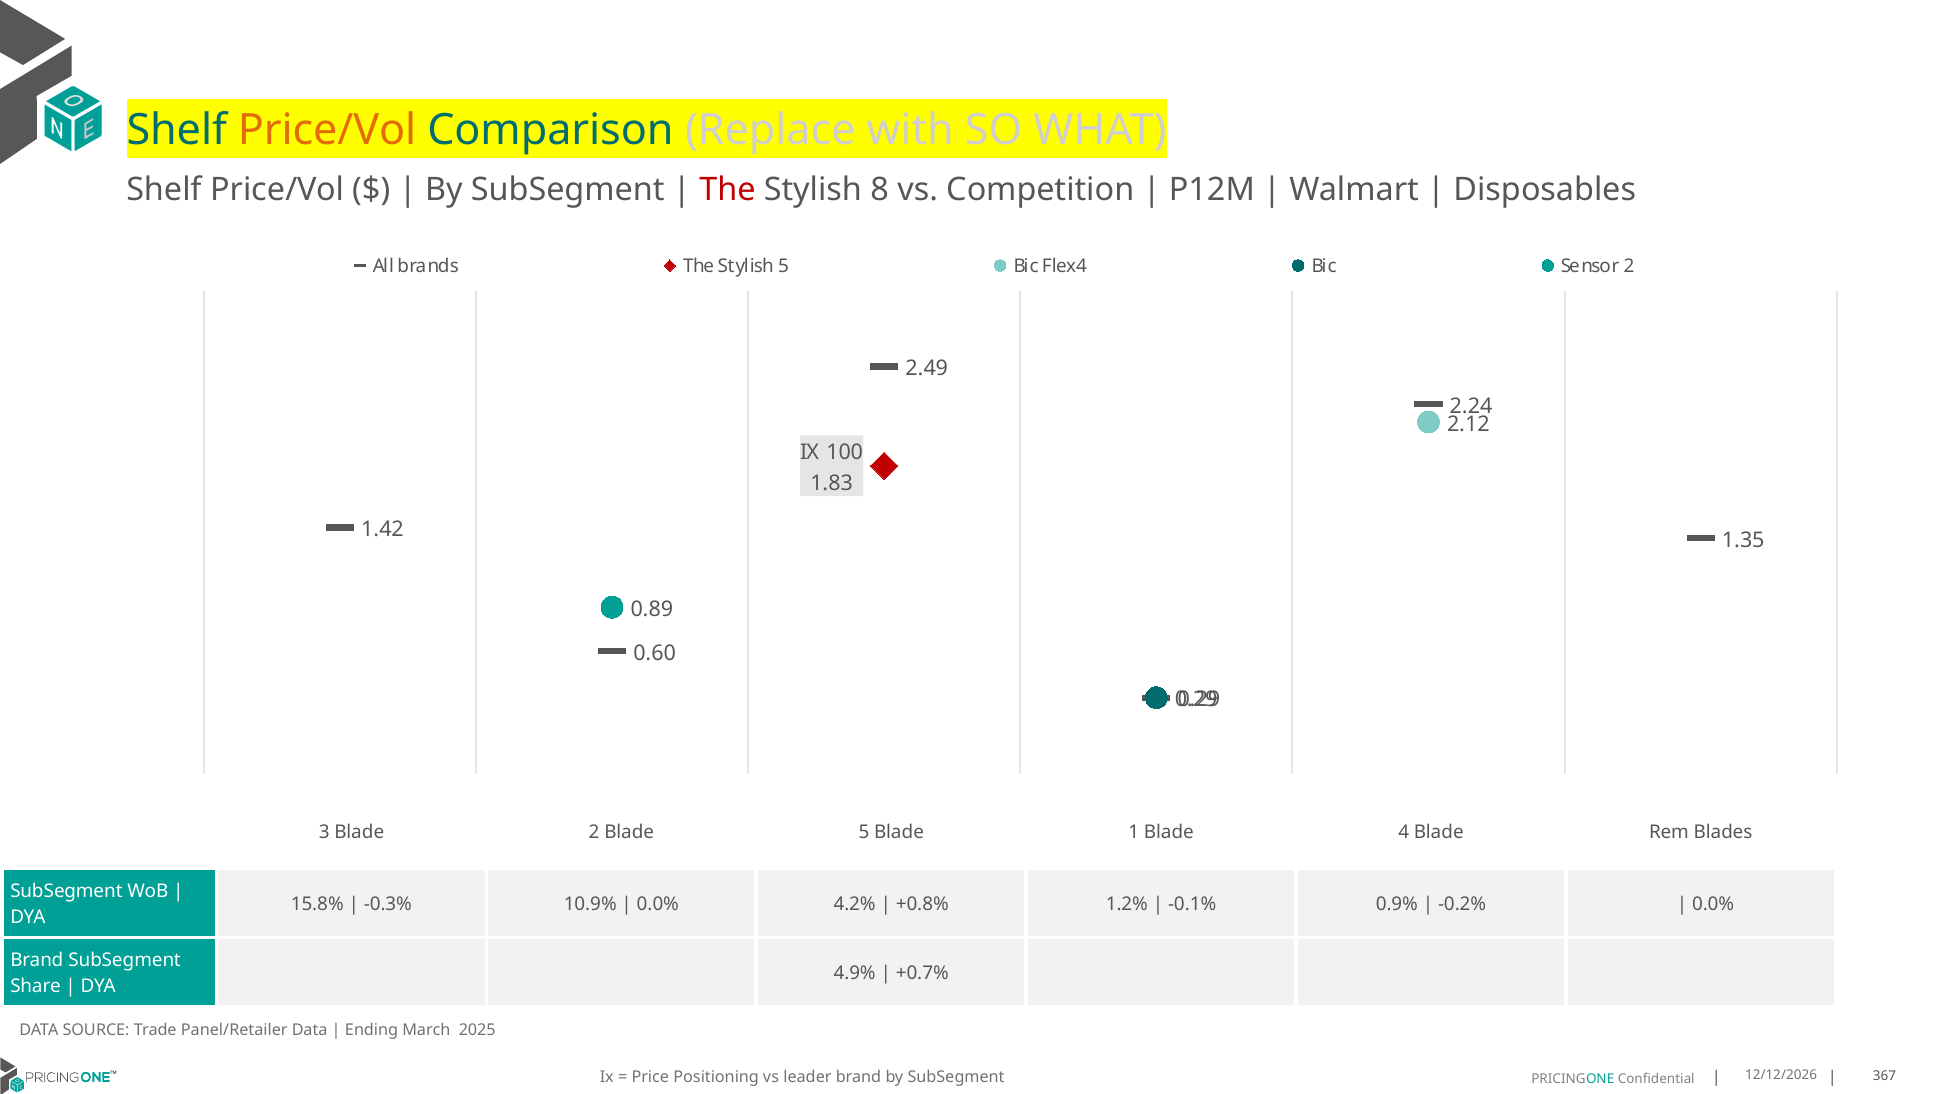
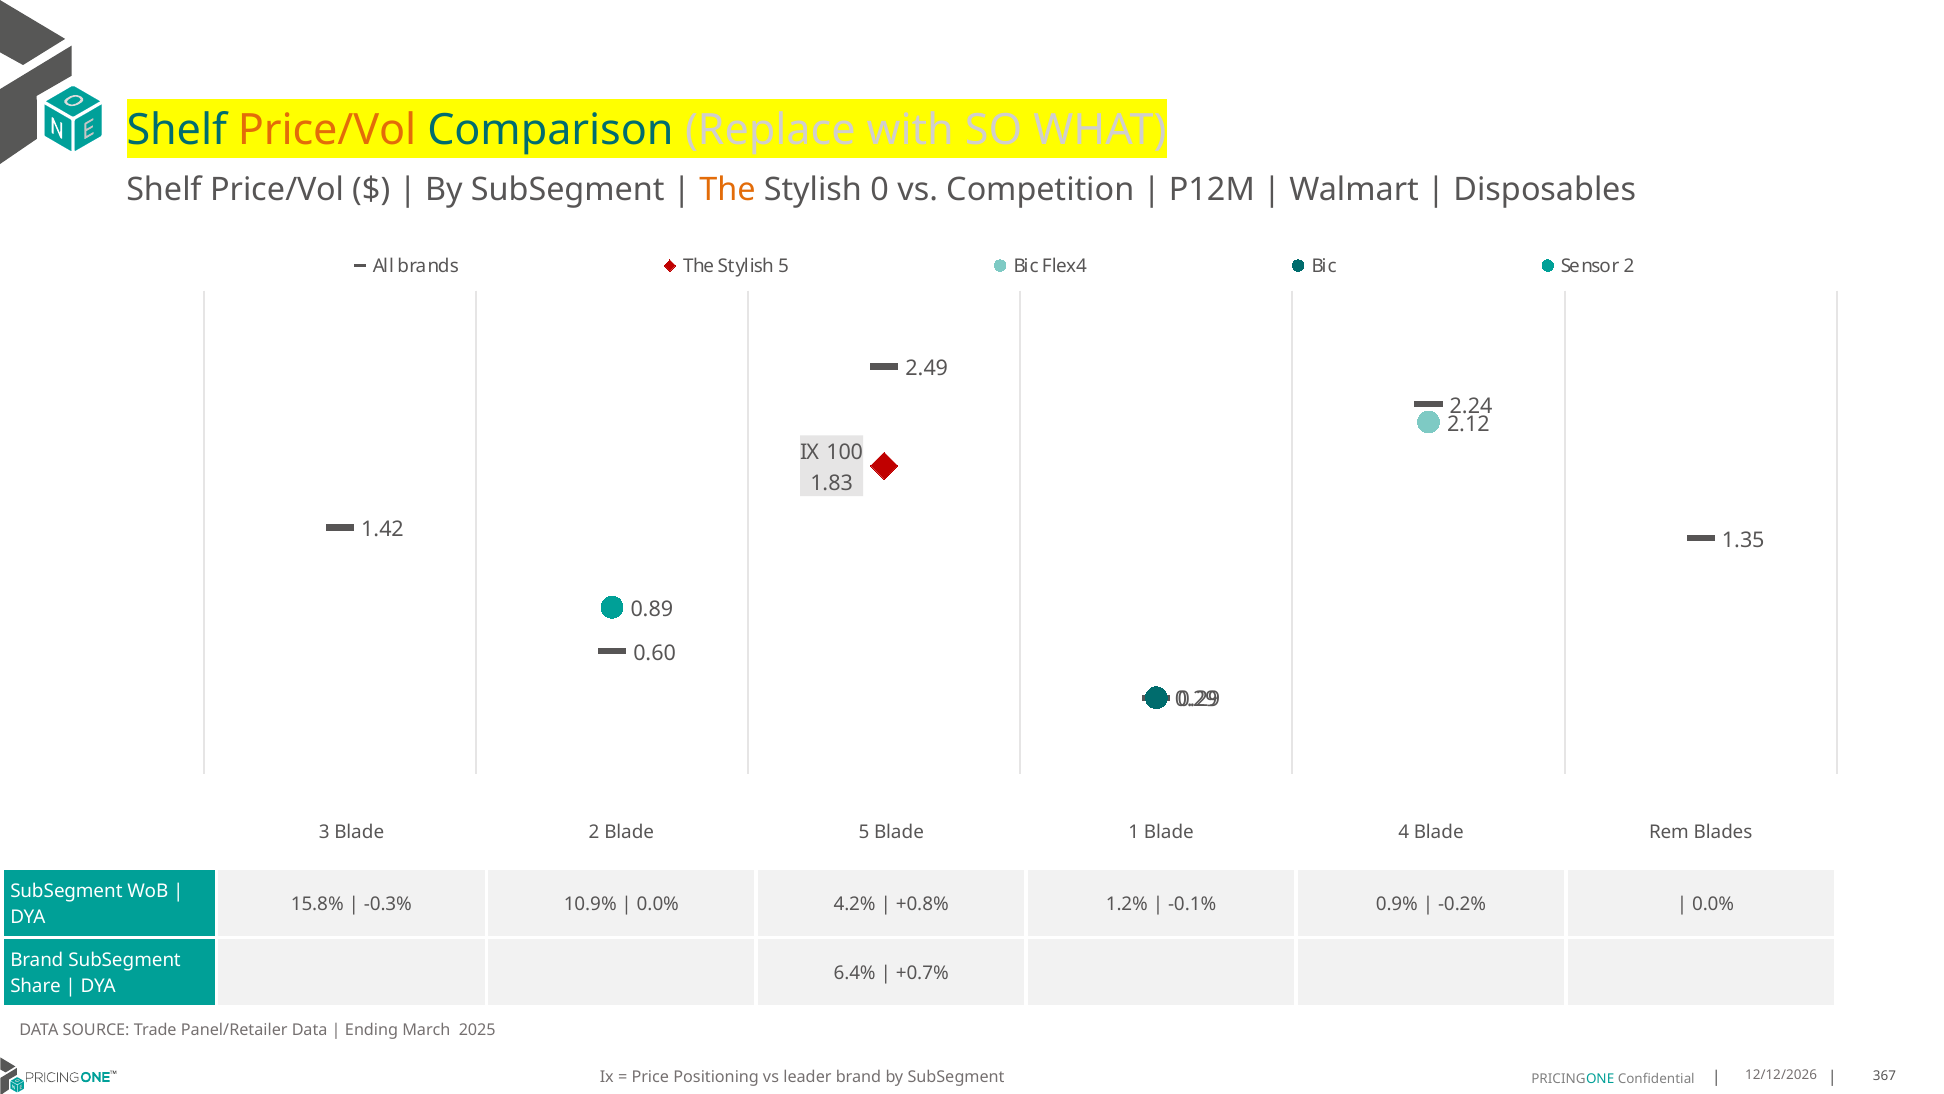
The at (727, 190) colour: red -> orange
8: 8 -> 0
4.9%: 4.9% -> 6.4%
